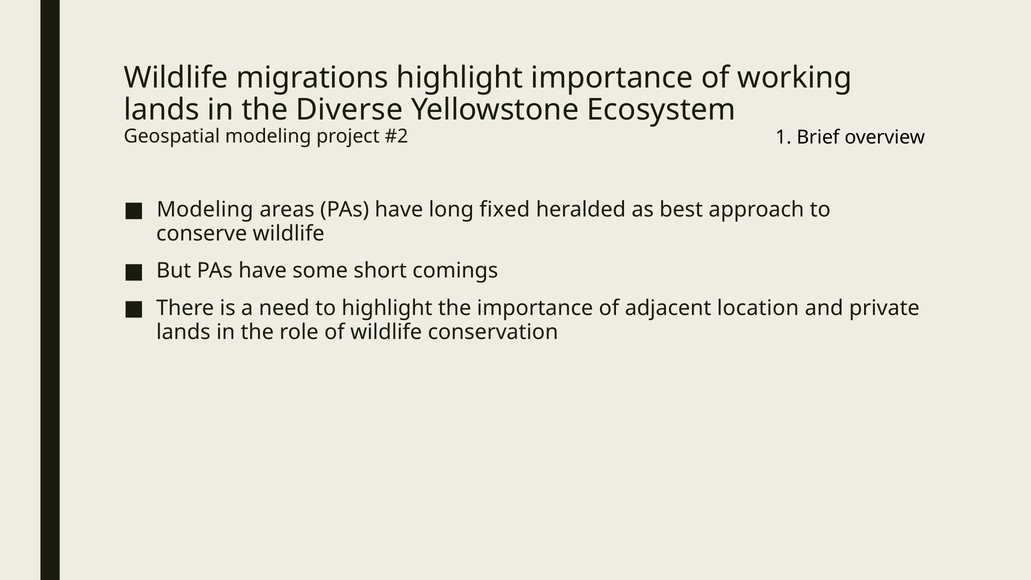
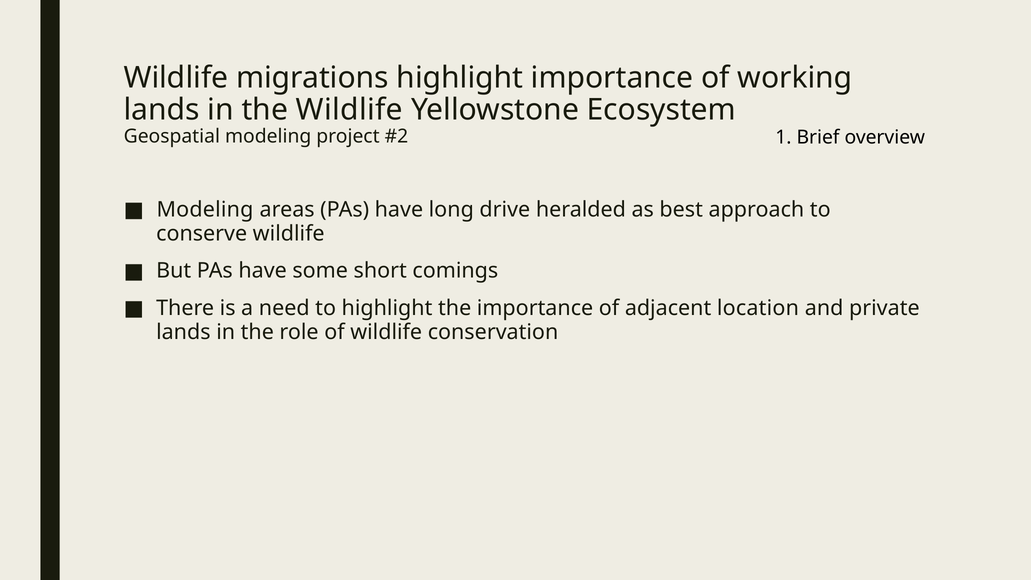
the Diverse: Diverse -> Wildlife
fixed: fixed -> drive
